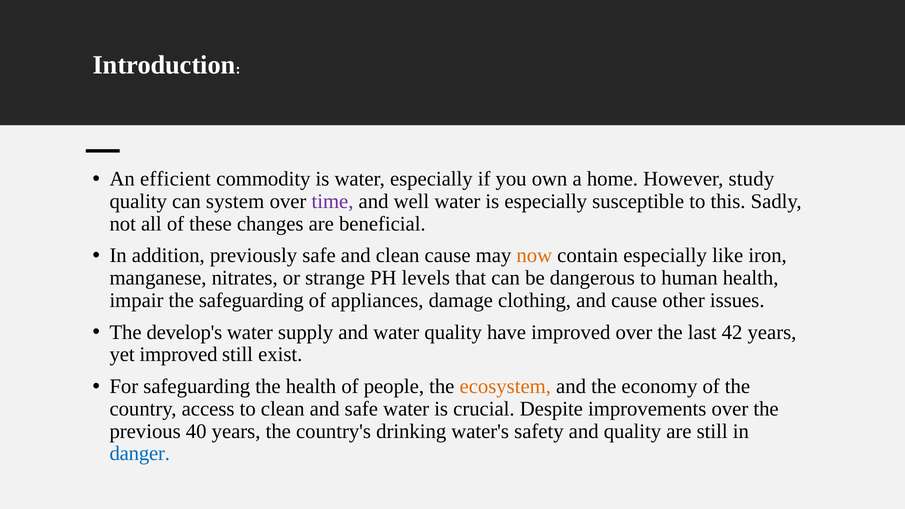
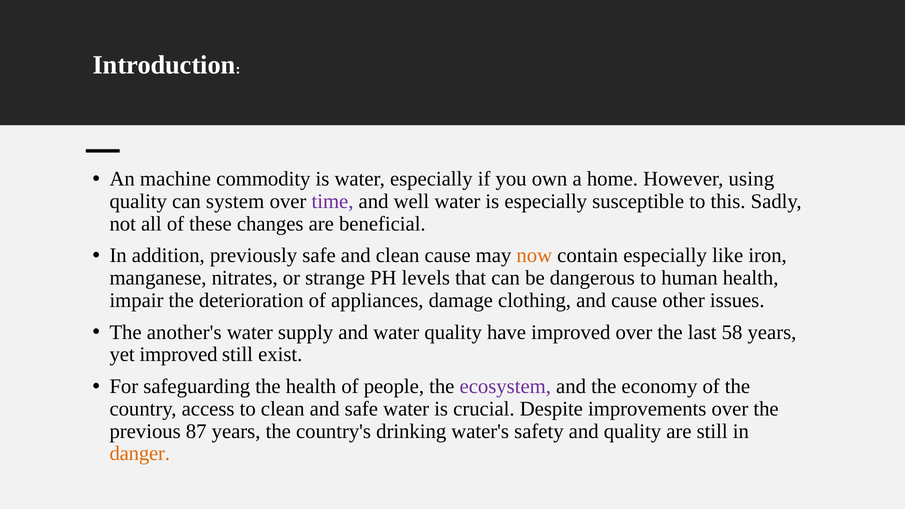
efficient: efficient -> machine
study: study -> using
the safeguarding: safeguarding -> deterioration
develop's: develop's -> another's
42: 42 -> 58
ecosystem colour: orange -> purple
40: 40 -> 87
danger colour: blue -> orange
